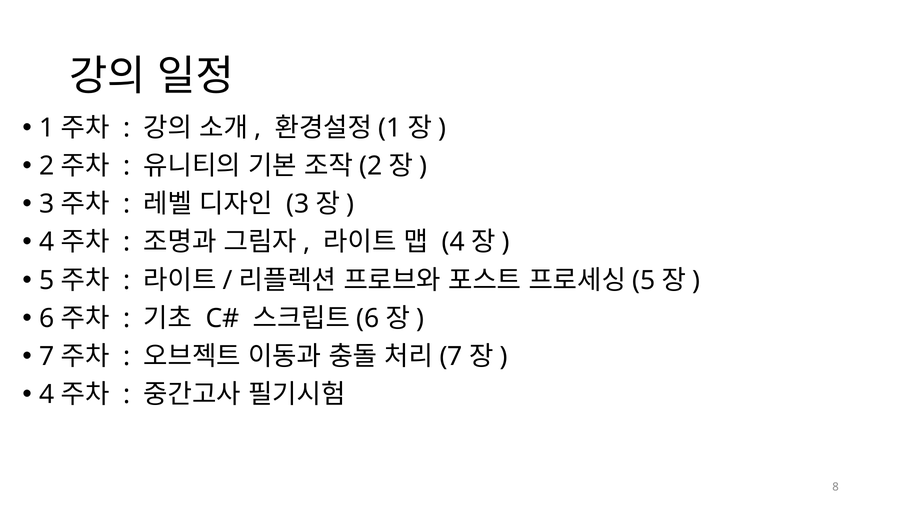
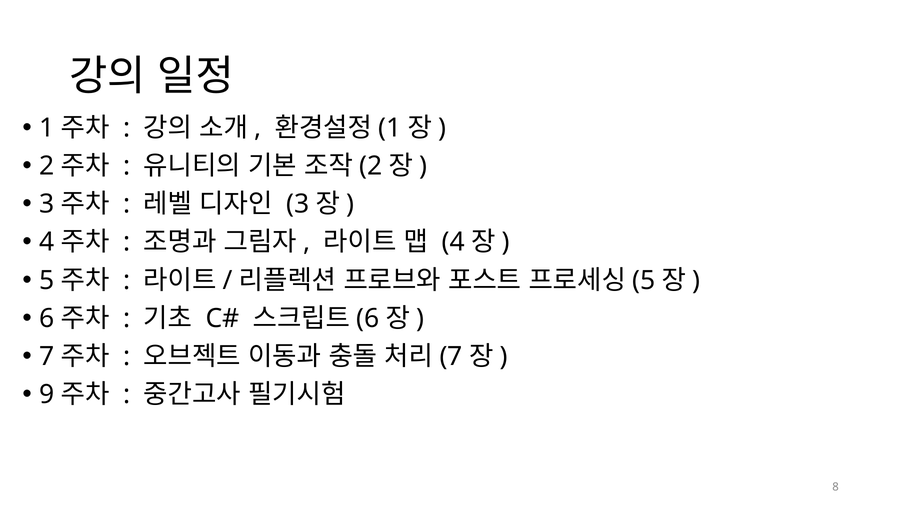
4 at (47, 394): 4 -> 9
